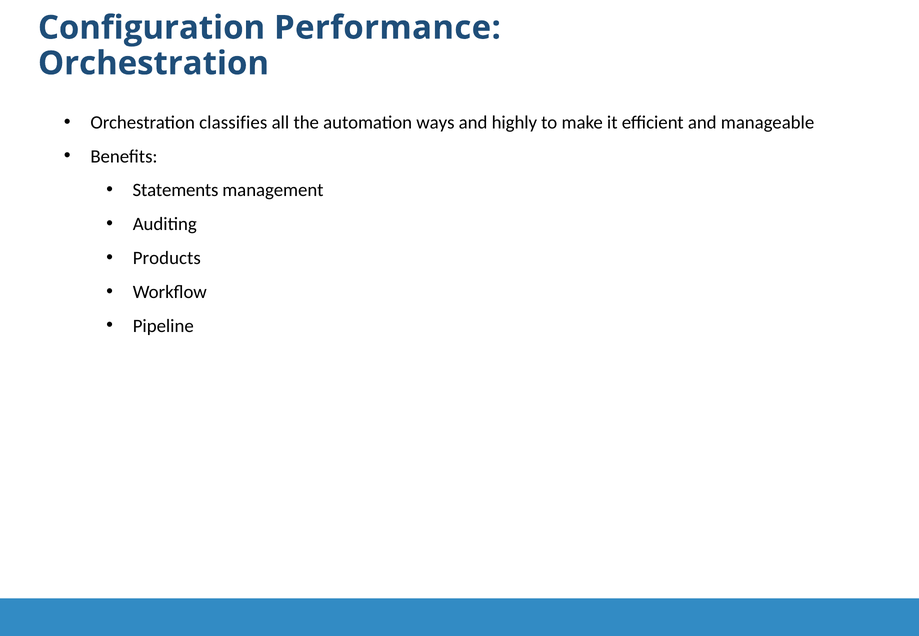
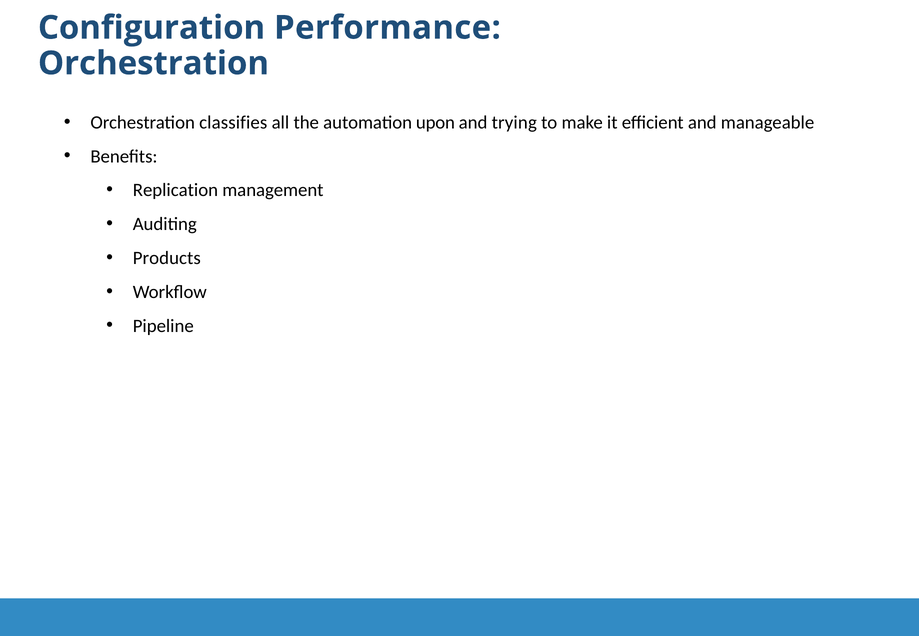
ways: ways -> upon
highly: highly -> trying
Statements: Statements -> Replication
